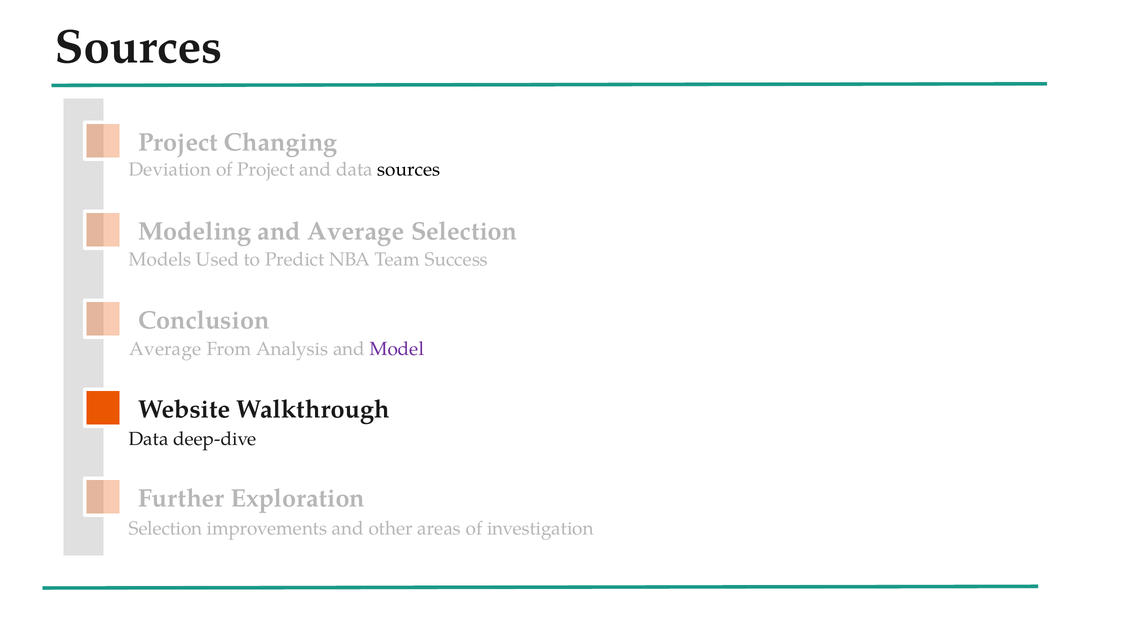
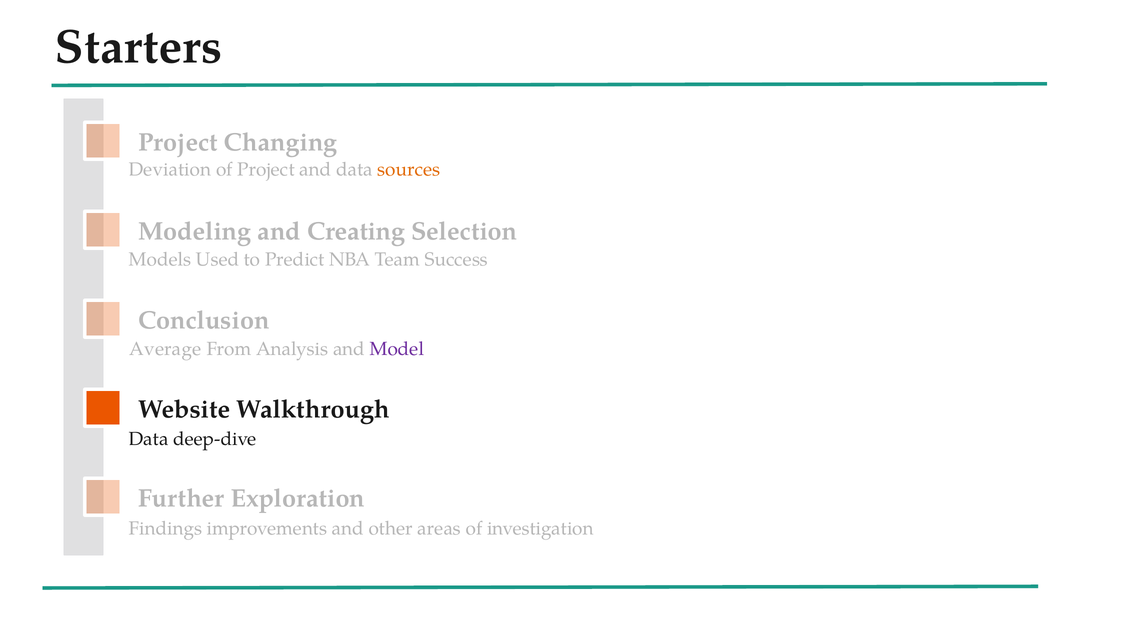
Sources at (139, 47): Sources -> Starters
sources at (409, 170) colour: black -> orange
and Average: Average -> Creating
Selection at (166, 528): Selection -> Findings
